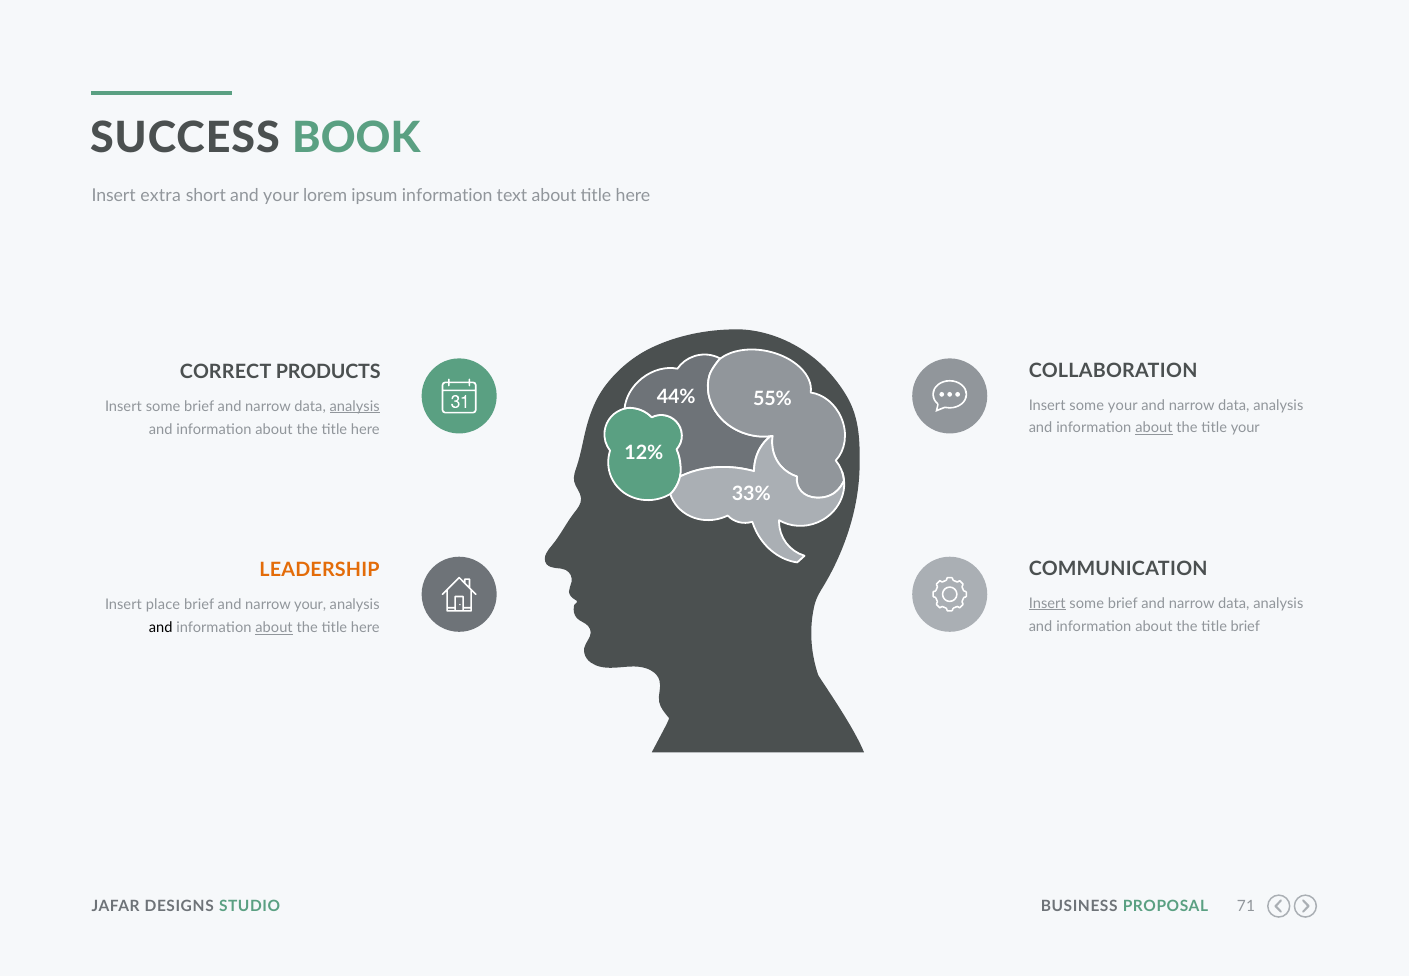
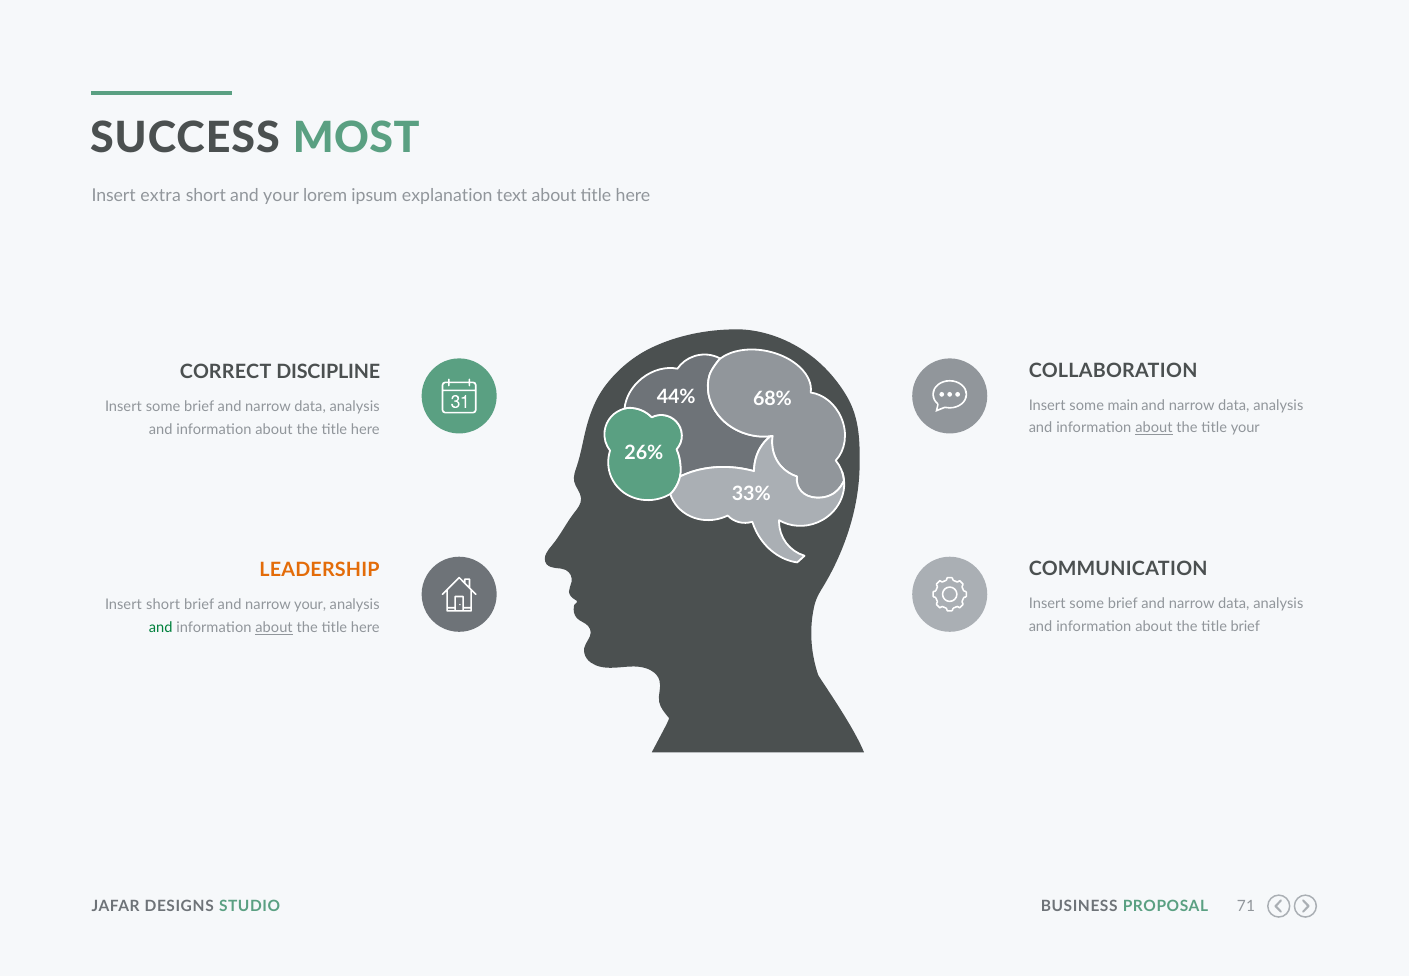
BOOK: BOOK -> MOST
ipsum information: information -> explanation
PRODUCTS: PRODUCTS -> DISCIPLINE
55%: 55% -> 68%
some your: your -> main
analysis at (355, 406) underline: present -> none
12%: 12% -> 26%
Insert at (1047, 603) underline: present -> none
Insert place: place -> short
and at (161, 627) colour: black -> green
